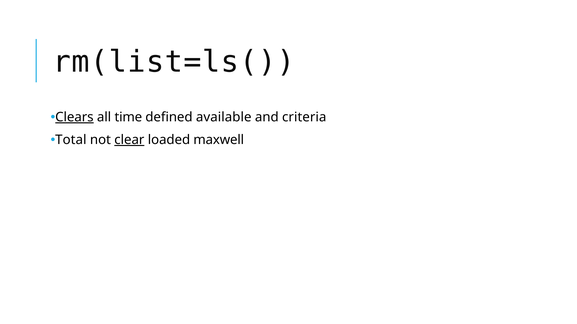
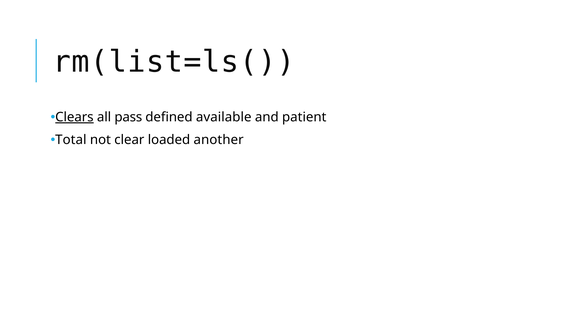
time: time -> pass
criteria: criteria -> patient
clear underline: present -> none
maxwell: maxwell -> another
